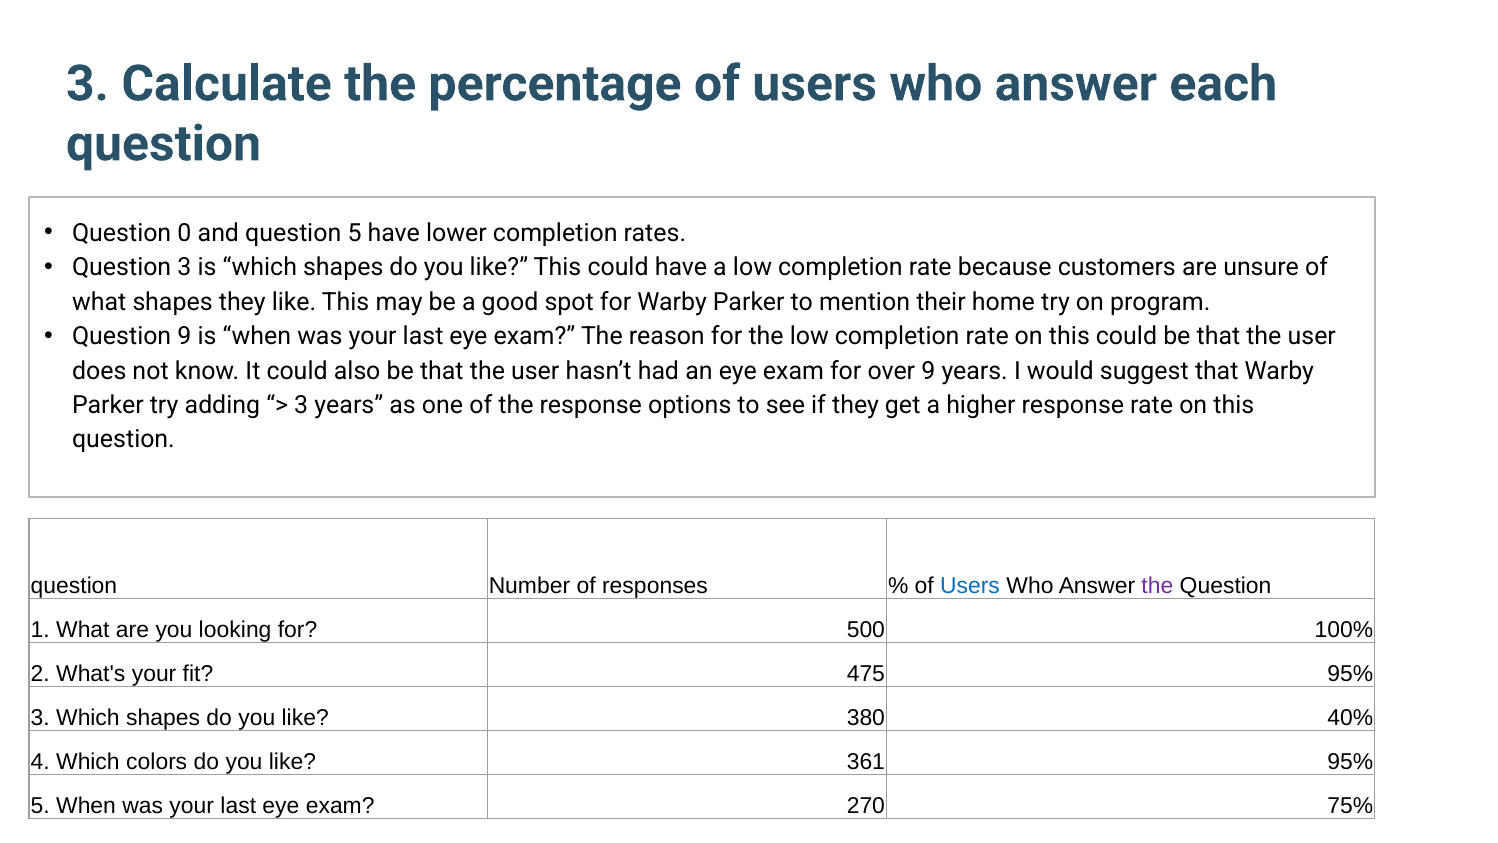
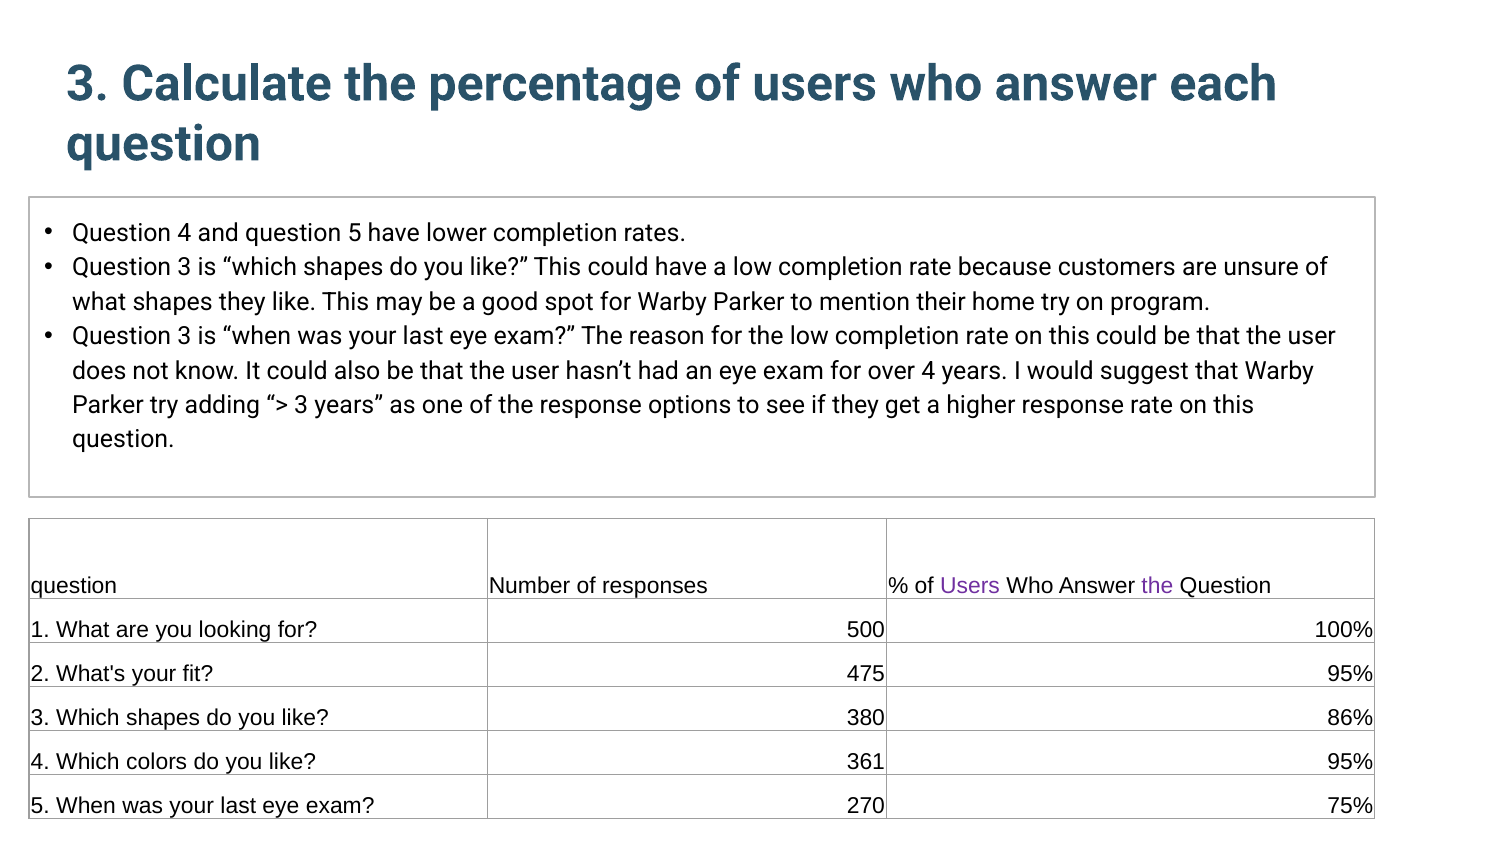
Question 0: 0 -> 4
9 at (184, 336): 9 -> 3
over 9: 9 -> 4
Users at (970, 586) colour: blue -> purple
40%: 40% -> 86%
